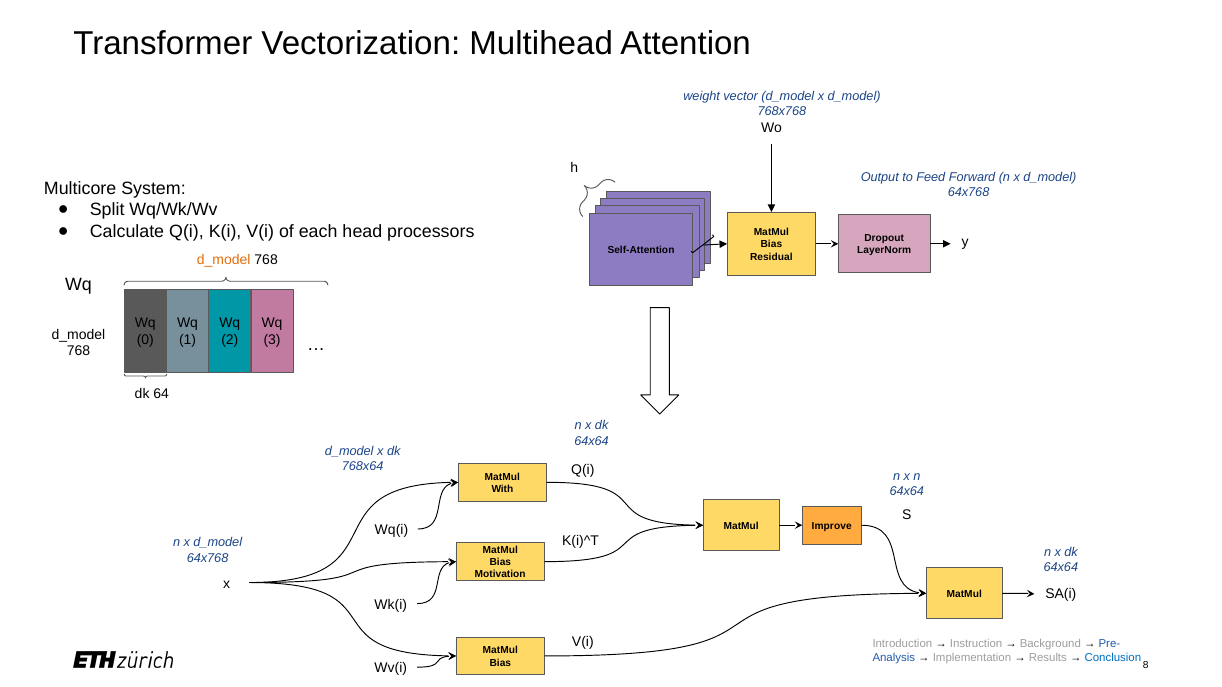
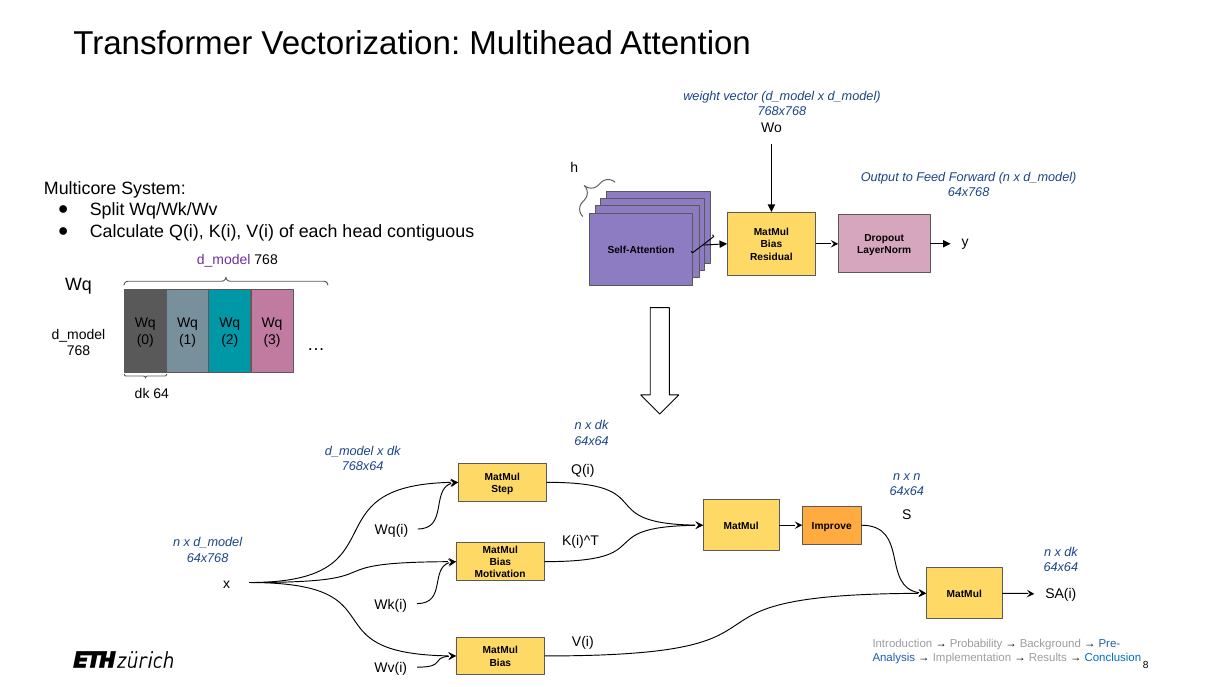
processors: processors -> contiguous
d_model at (224, 261) colour: orange -> purple
With: With -> Step
Instruction: Instruction -> Probability
